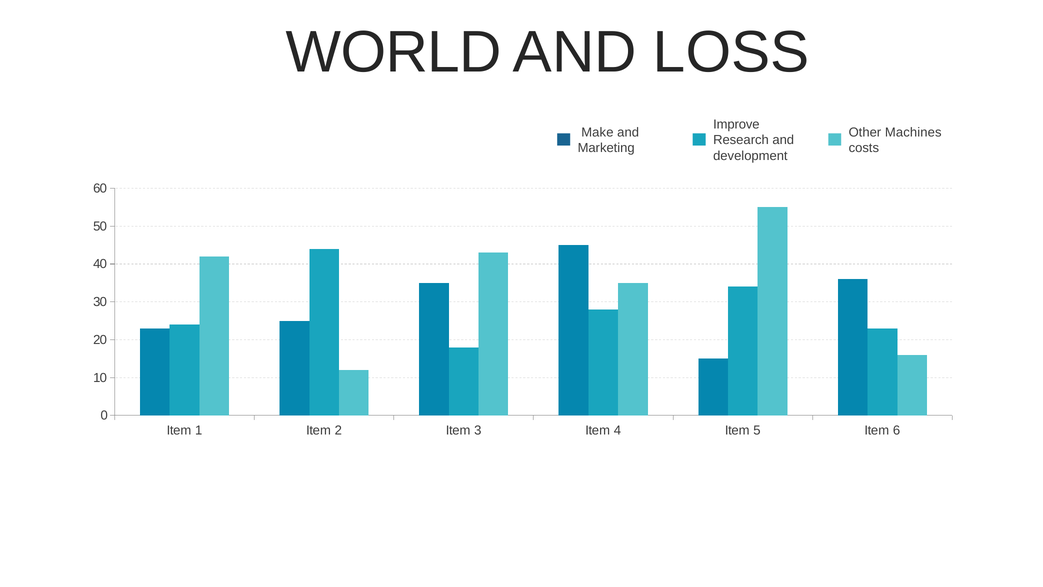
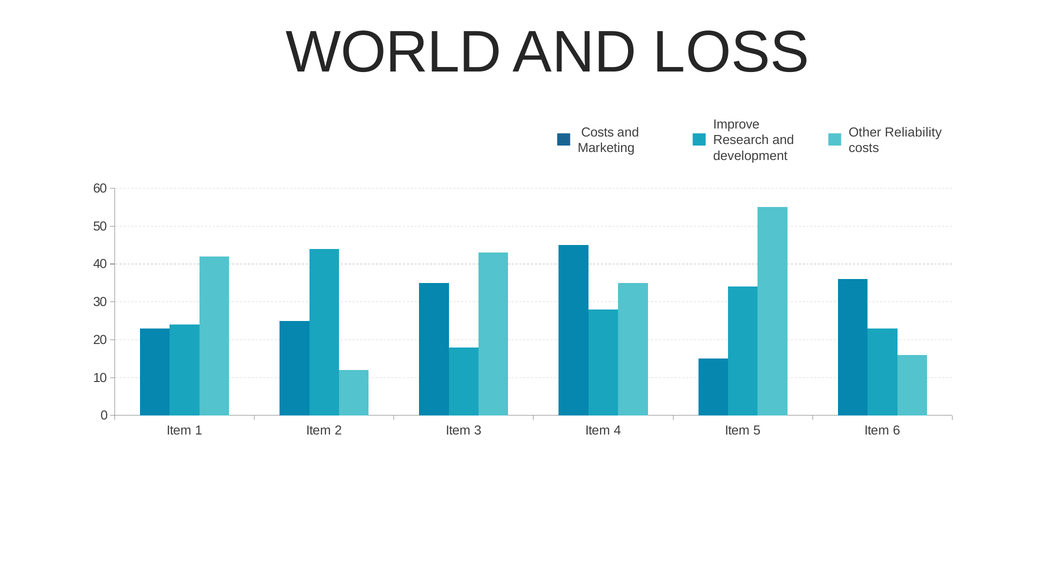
Make at (597, 132): Make -> Costs
Machines: Machines -> Reliability
